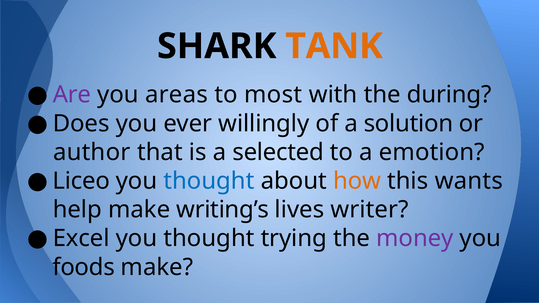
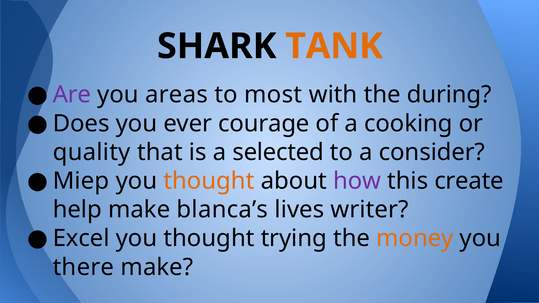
willingly: willingly -> courage
solution: solution -> cooking
author: author -> quality
emotion: emotion -> consider
Liceo: Liceo -> Miep
thought at (209, 181) colour: blue -> orange
how colour: orange -> purple
wants: wants -> create
writing’s: writing’s -> blanca’s
money colour: purple -> orange
foods: foods -> there
